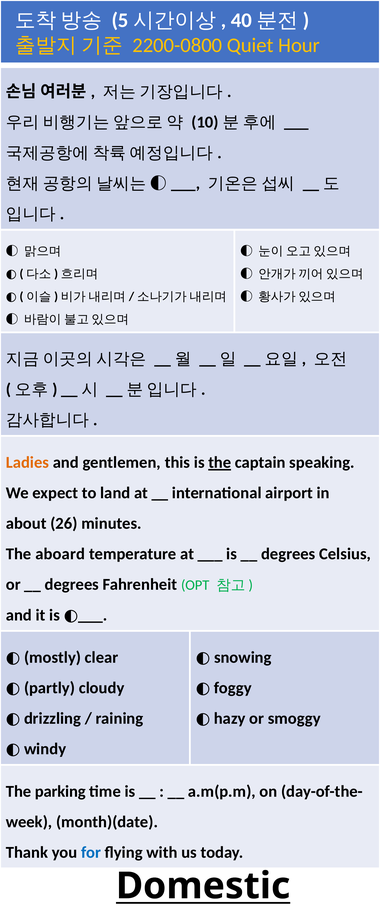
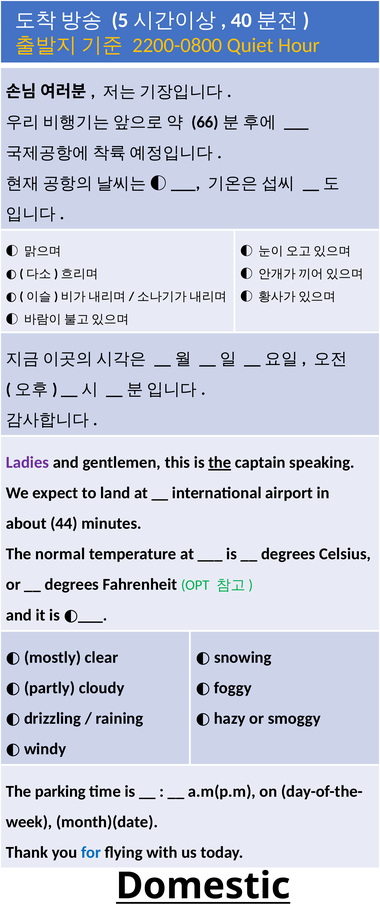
10: 10 -> 66
Ladies colour: orange -> purple
26: 26 -> 44
aboard: aboard -> normal
